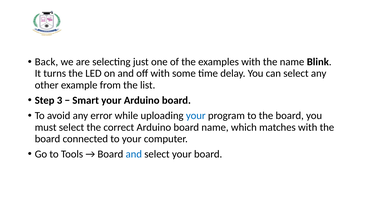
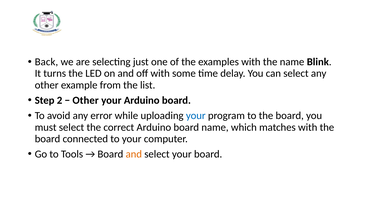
3: 3 -> 2
Smart at (86, 100): Smart -> Other
and at (134, 154) colour: blue -> orange
